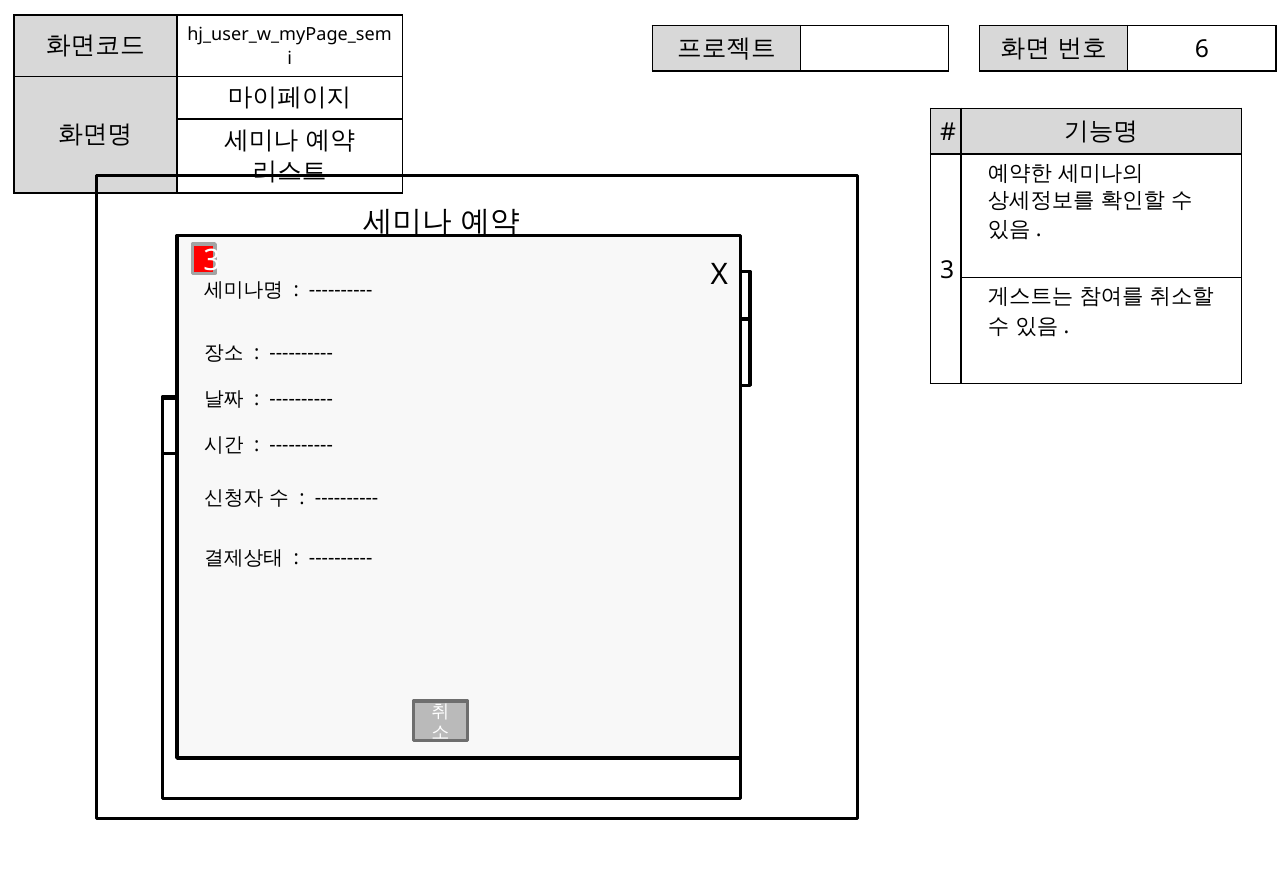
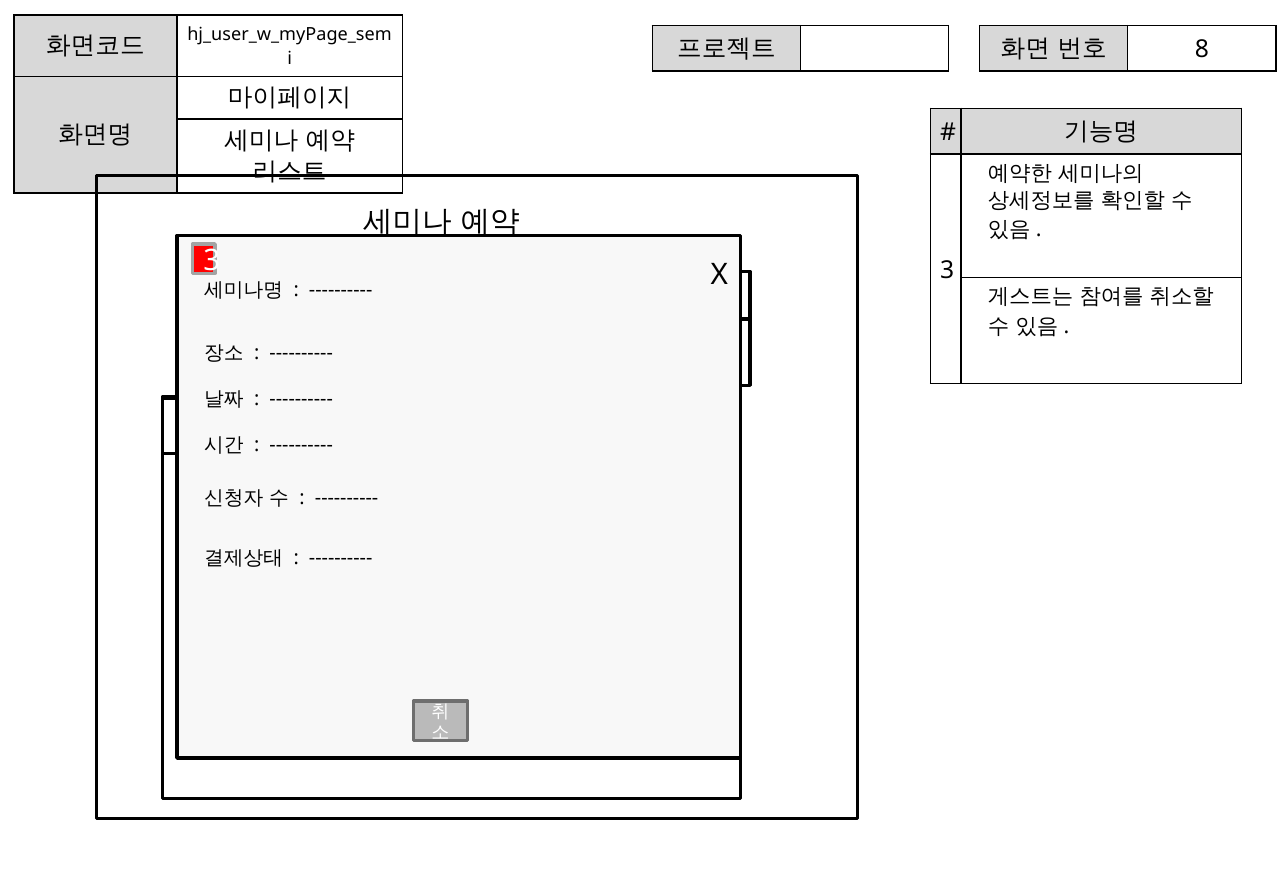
6: 6 -> 8
